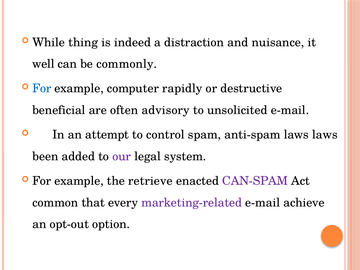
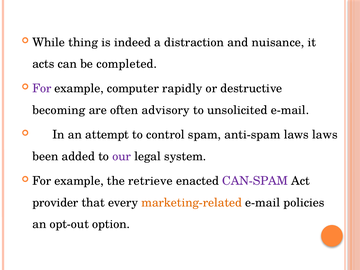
well: well -> acts
commonly: commonly -> completed
For at (42, 89) colour: blue -> purple
beneficial: beneficial -> becoming
common: common -> provider
marketing-related colour: purple -> orange
achieve: achieve -> policies
